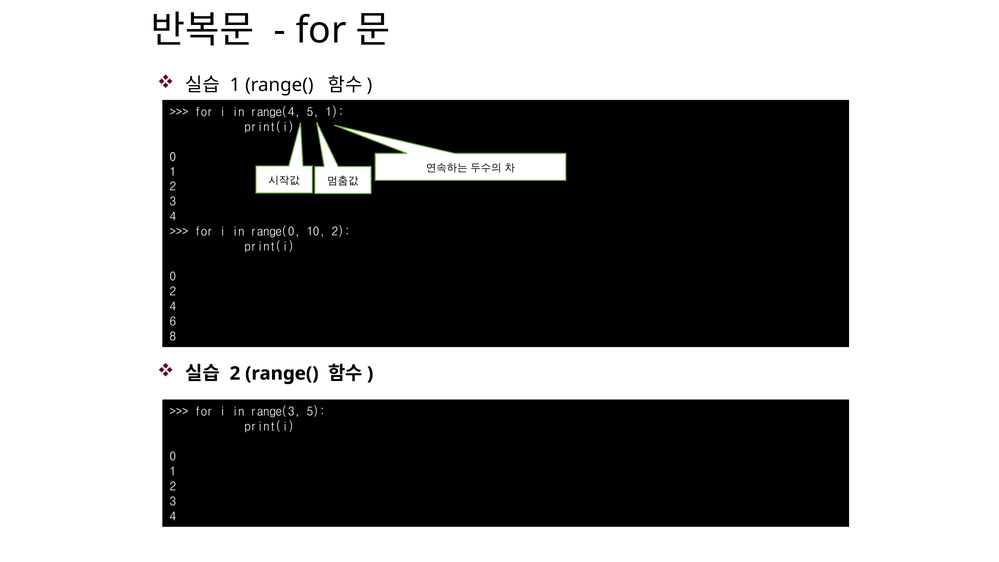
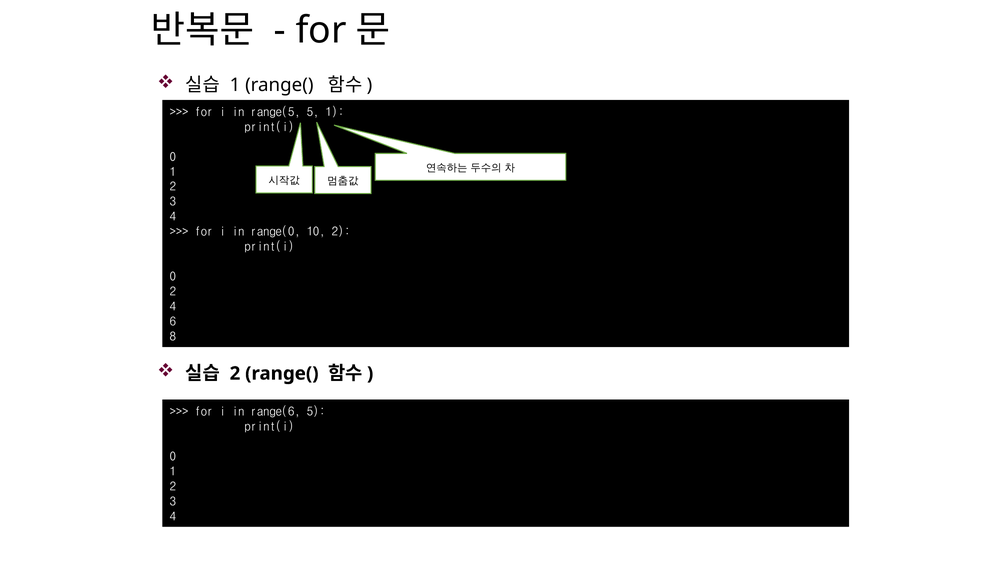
range(4: range(4 -> range(5
range(3: range(3 -> range(6
